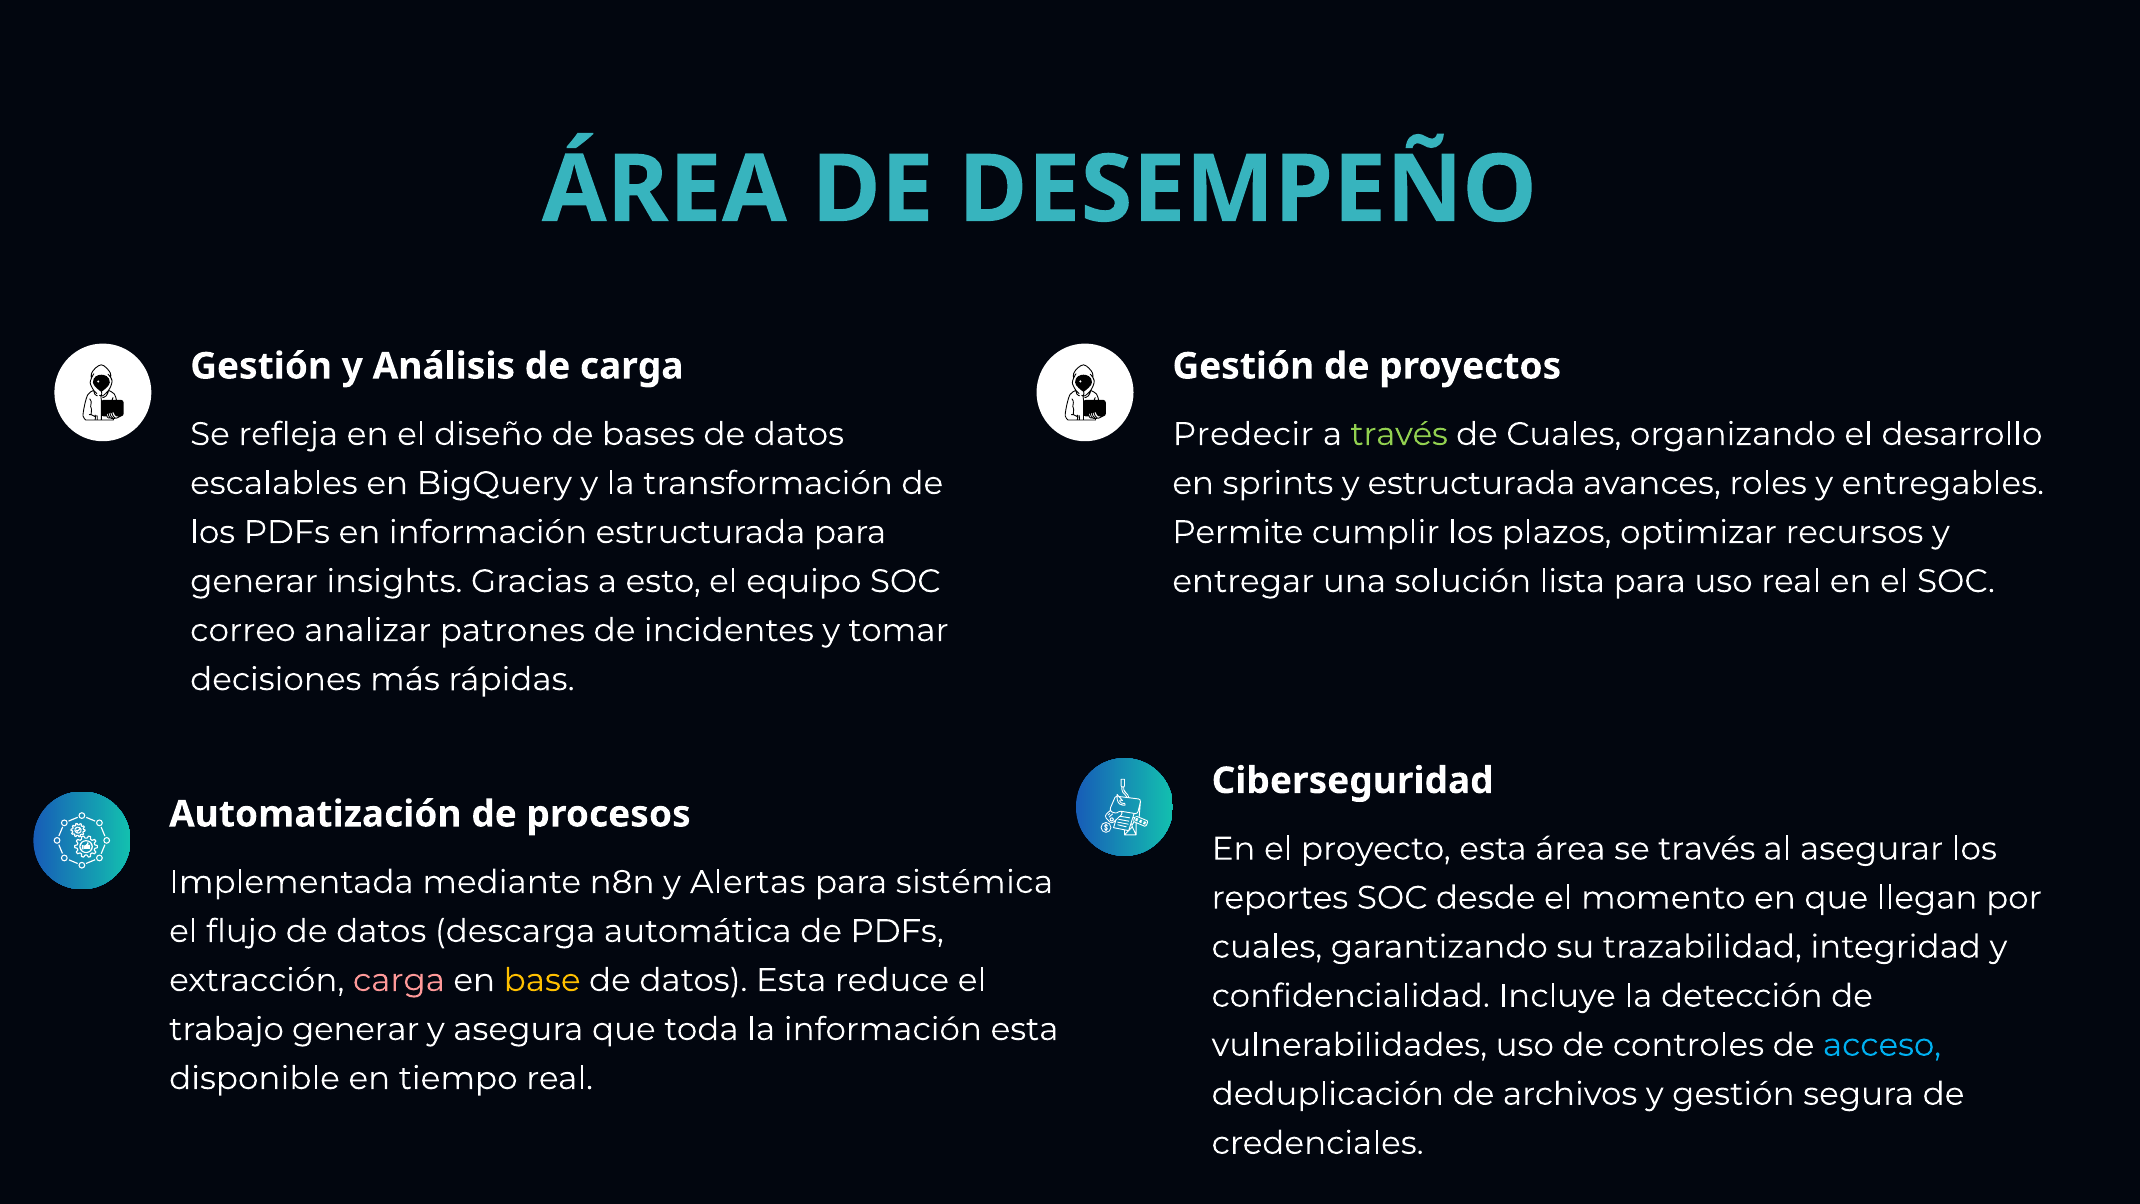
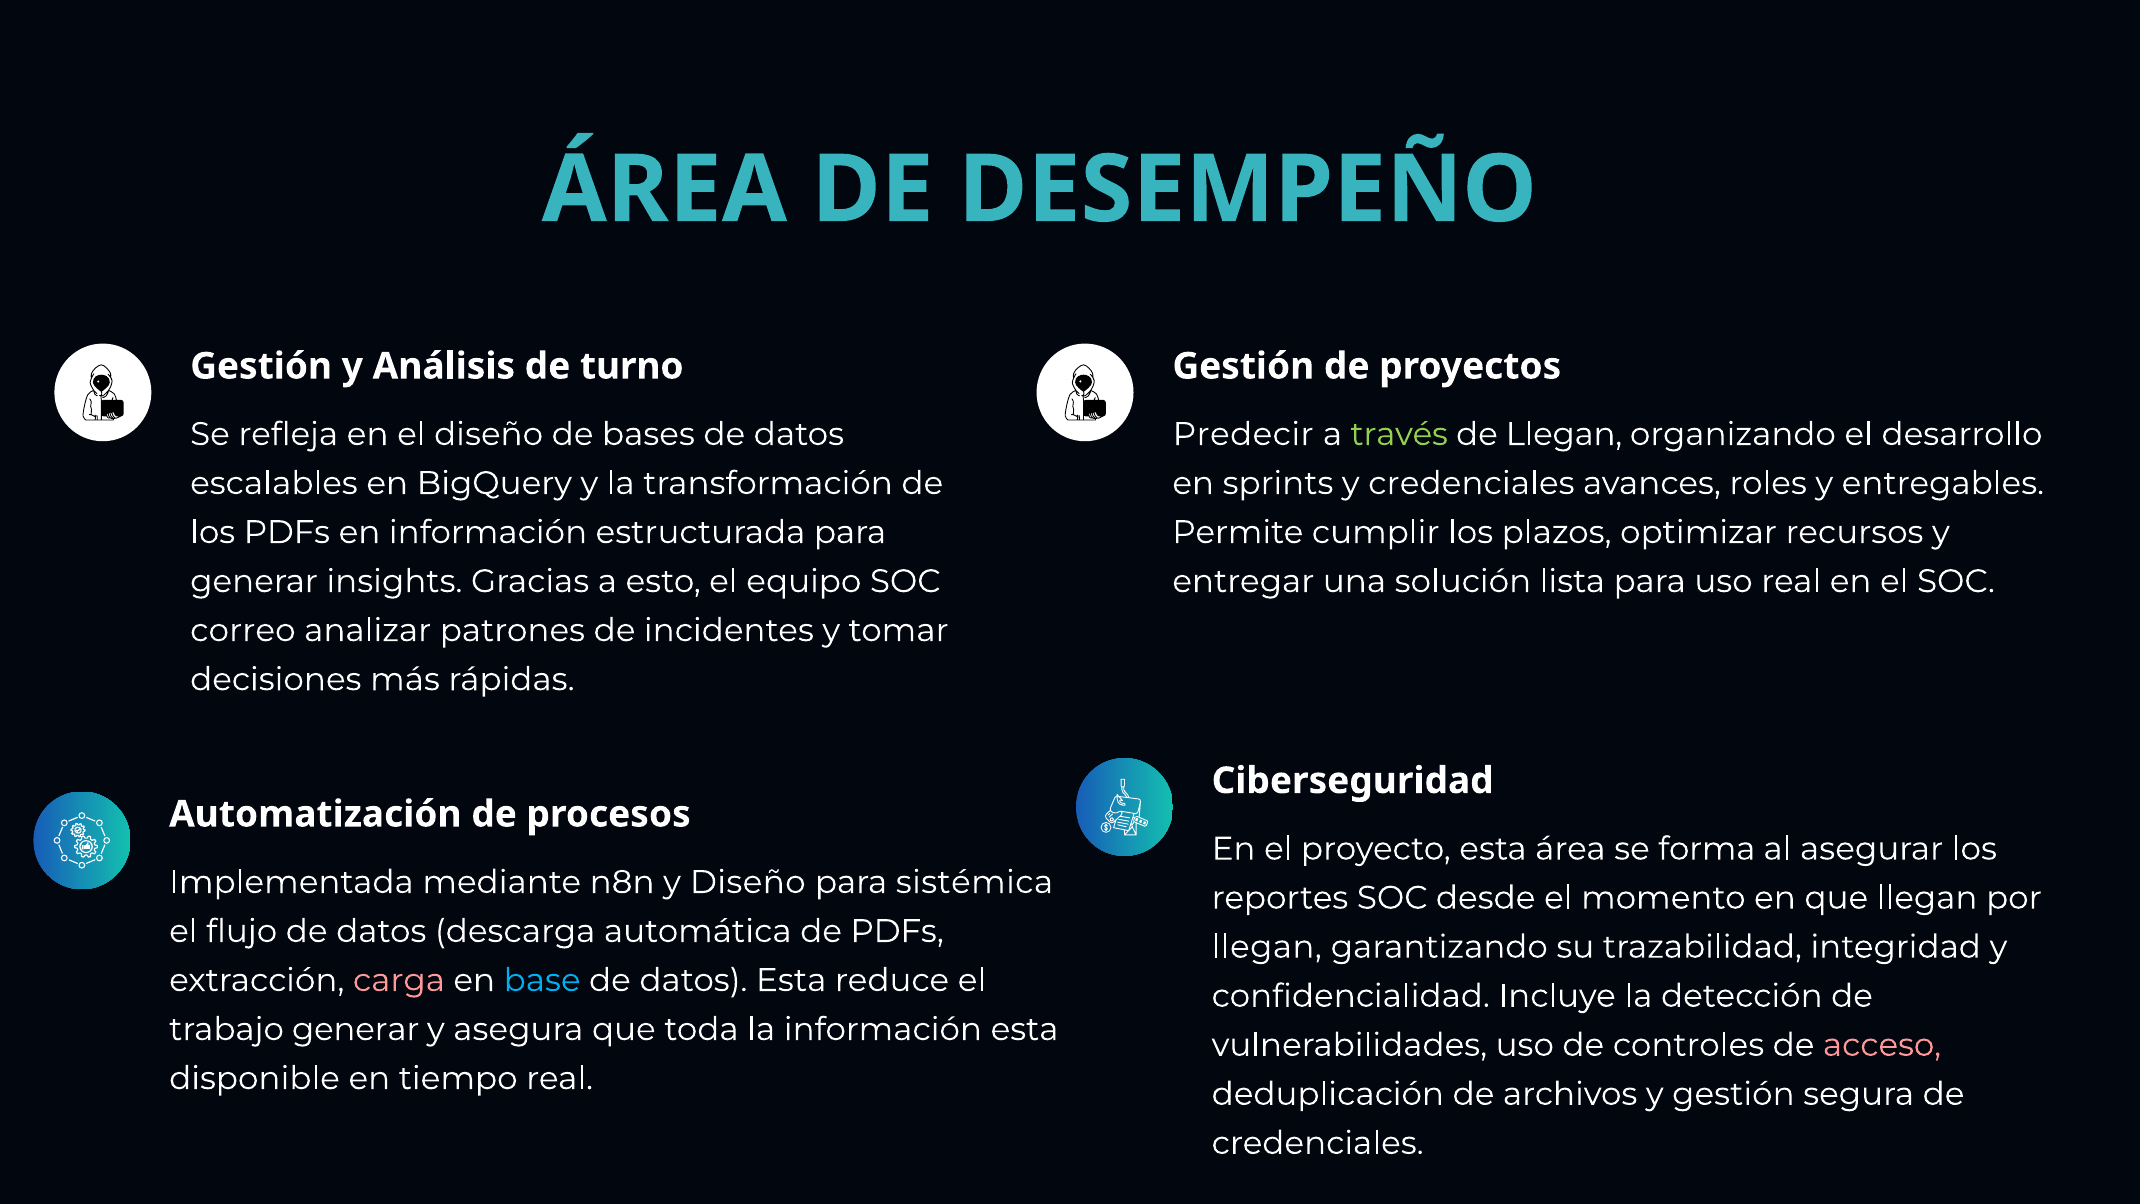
de carga: carga -> turno
de Cuales: Cuales -> Llegan
y estructurada: estructurada -> credenciales
se través: través -> forma
y Alertas: Alertas -> Diseño
cuales at (1267, 947): cuales -> llegan
base colour: yellow -> light blue
acceso colour: light blue -> pink
